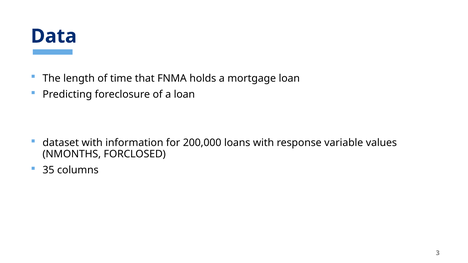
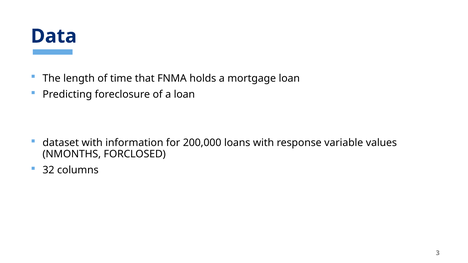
35: 35 -> 32
